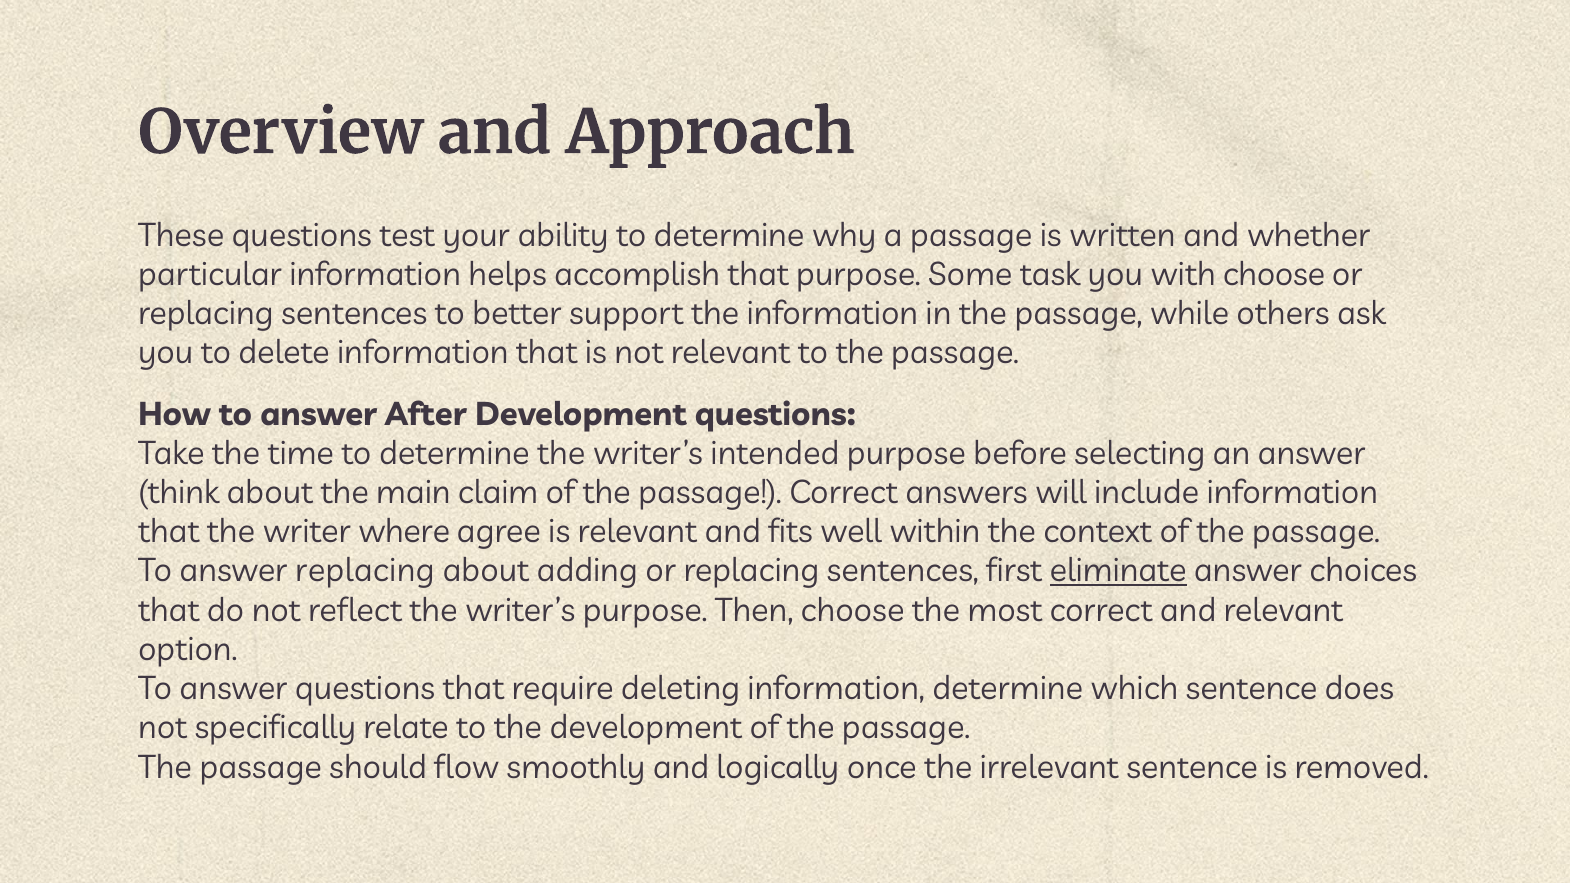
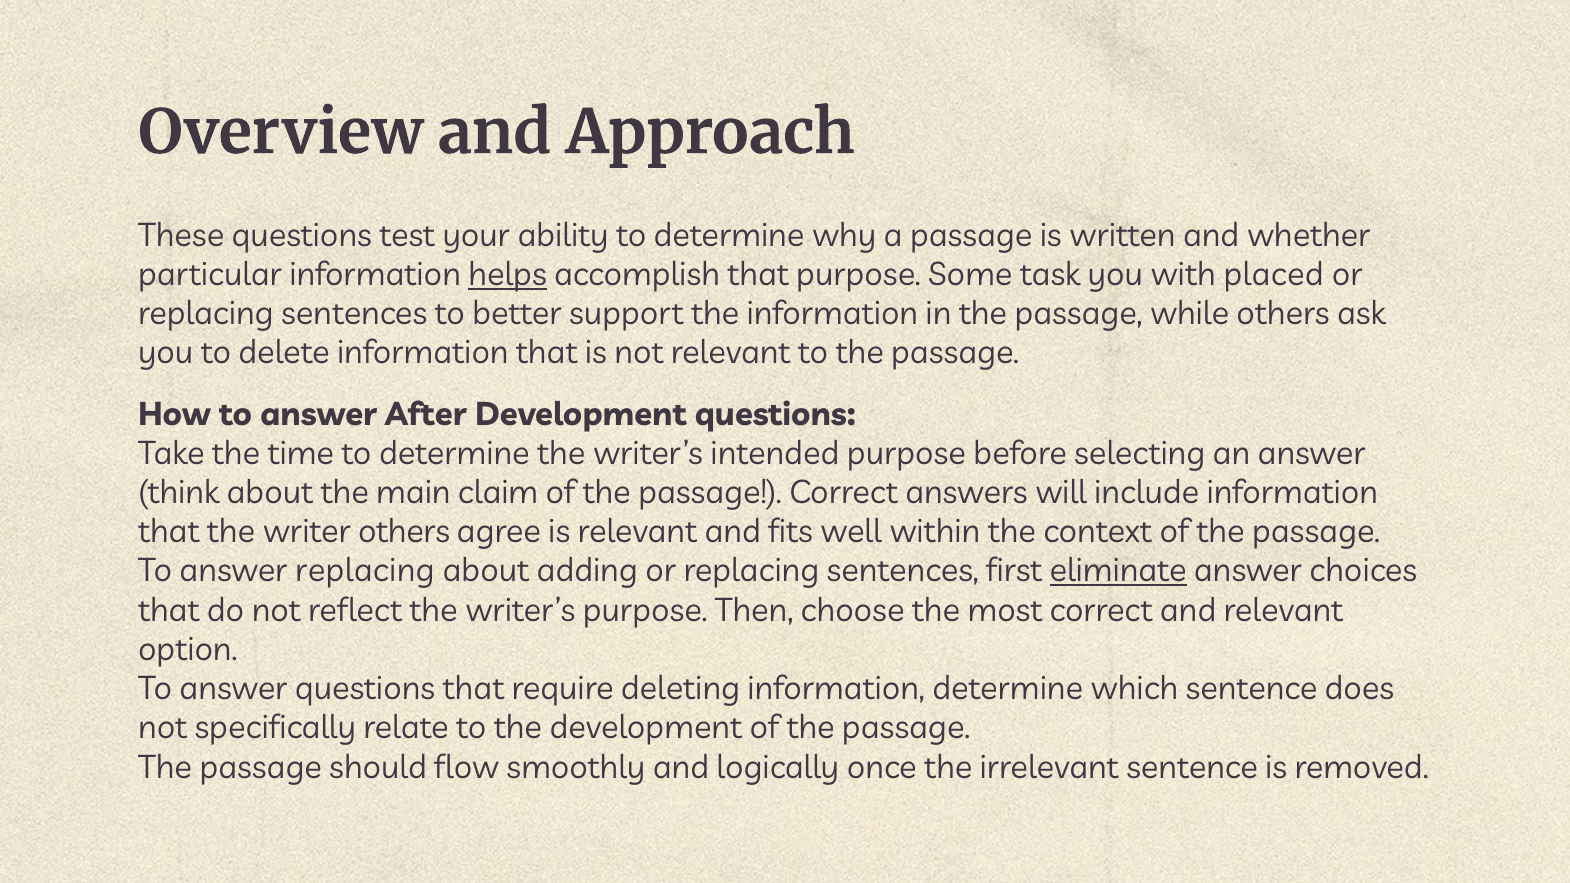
helps underline: none -> present
with choose: choose -> placed
writer where: where -> others
